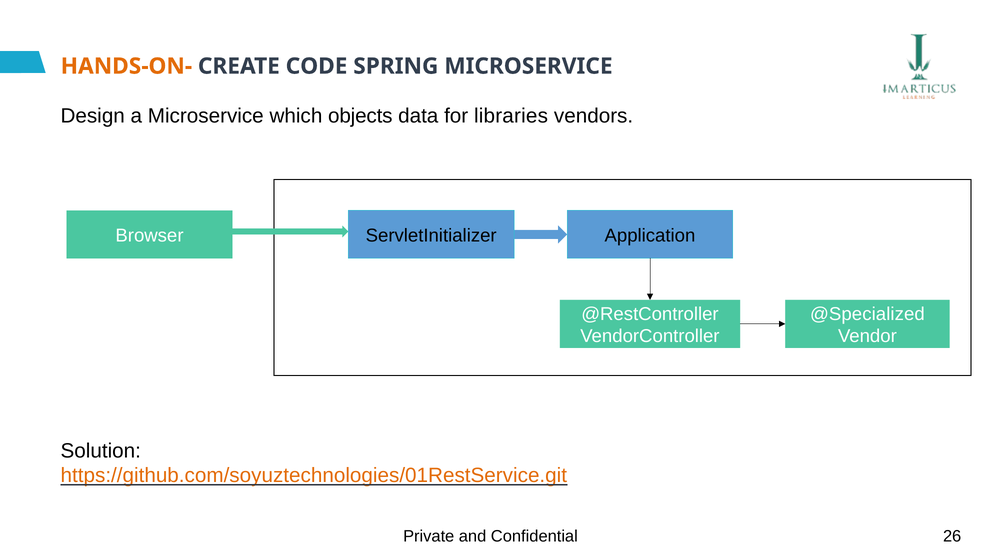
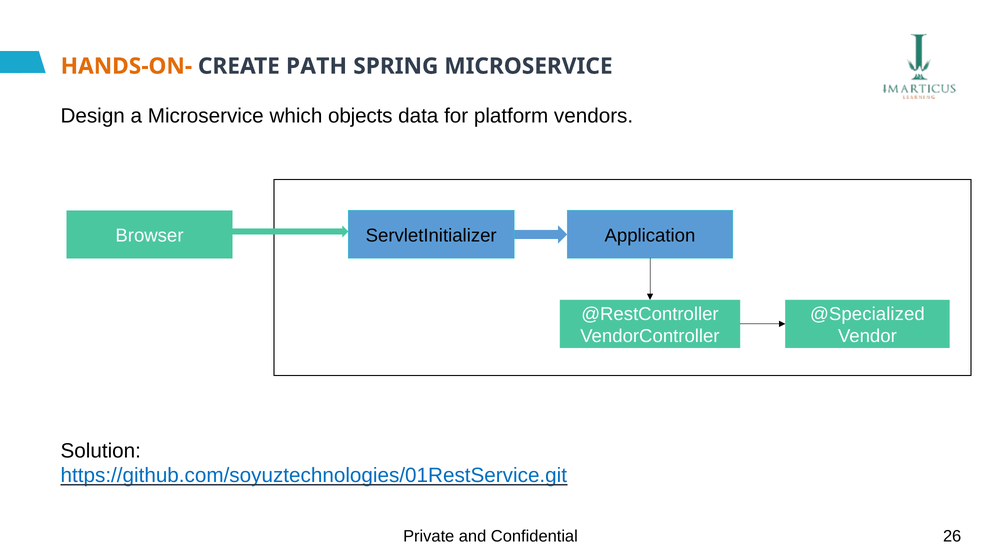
CODE: CODE -> PATH
libraries: libraries -> platform
https://github.com/soyuztechnologies/01RestService.git colour: orange -> blue
